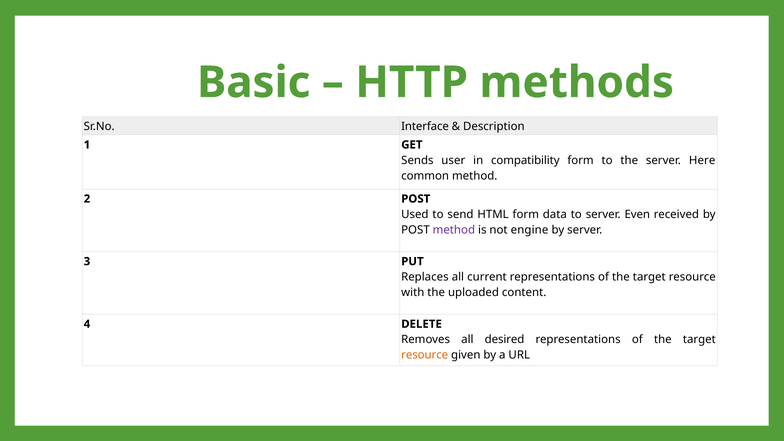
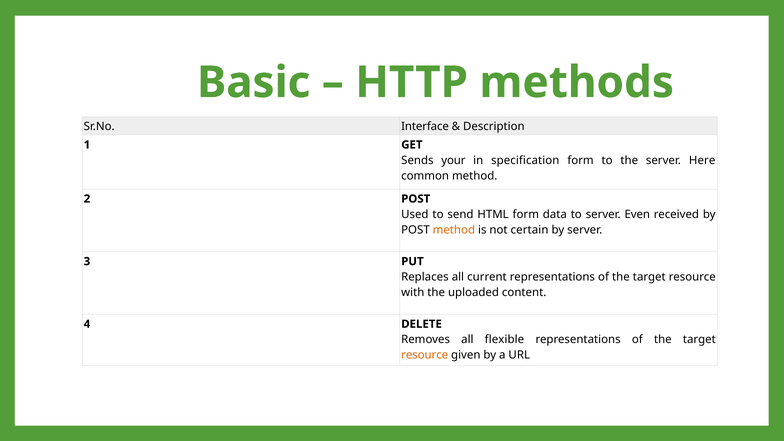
user: user -> your
compatibility: compatibility -> specification
method at (454, 230) colour: purple -> orange
engine: engine -> certain
desired: desired -> flexible
